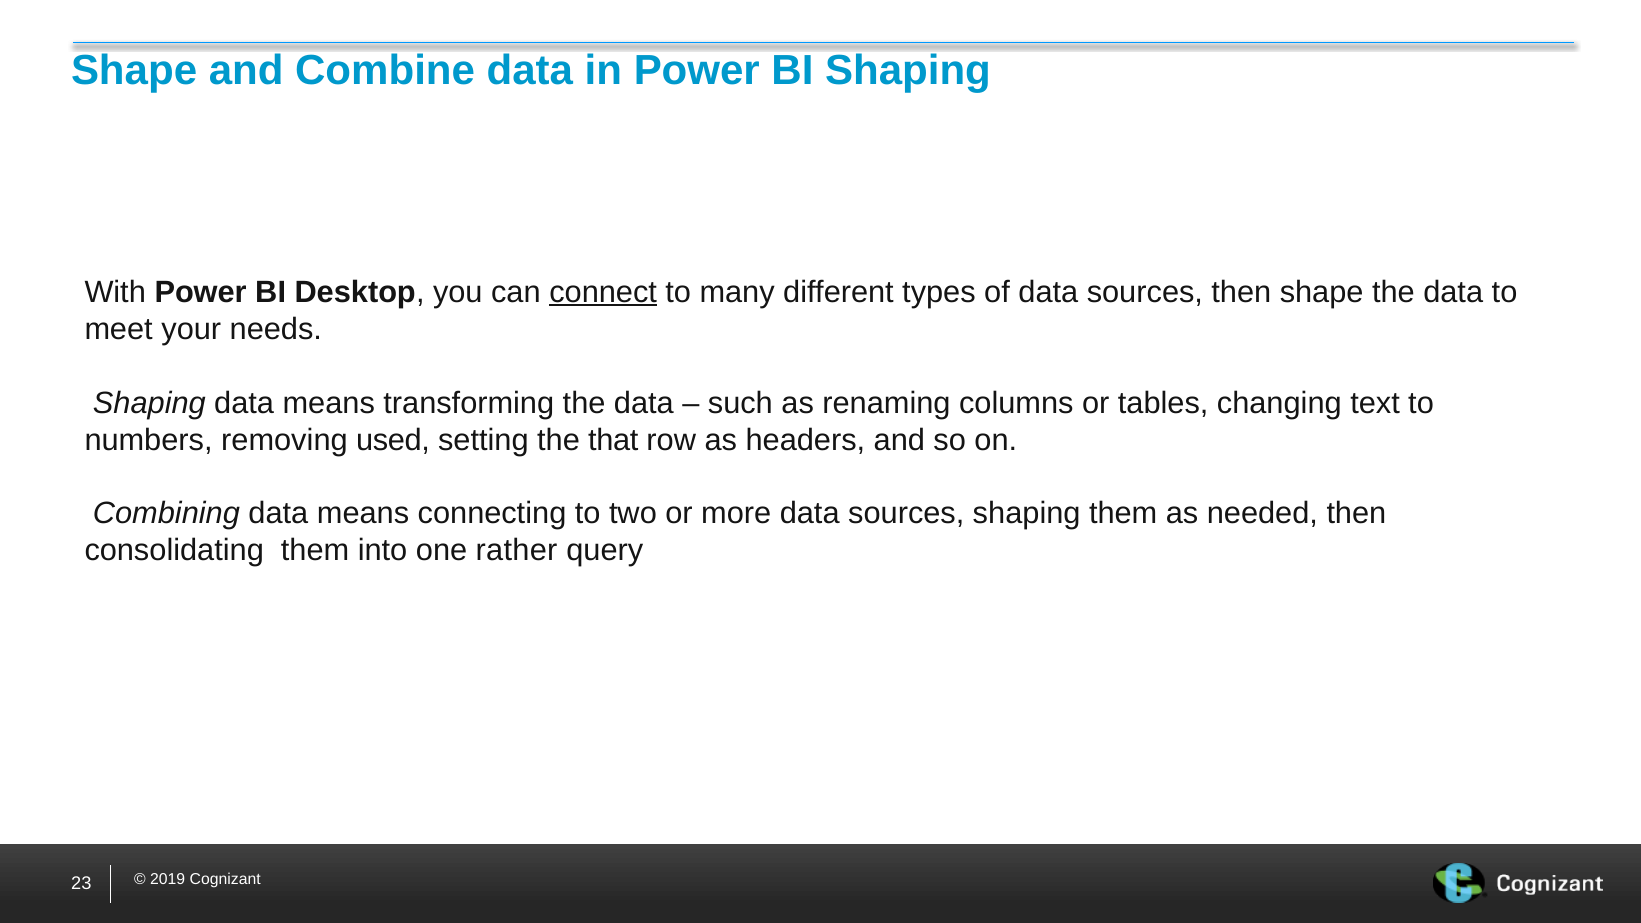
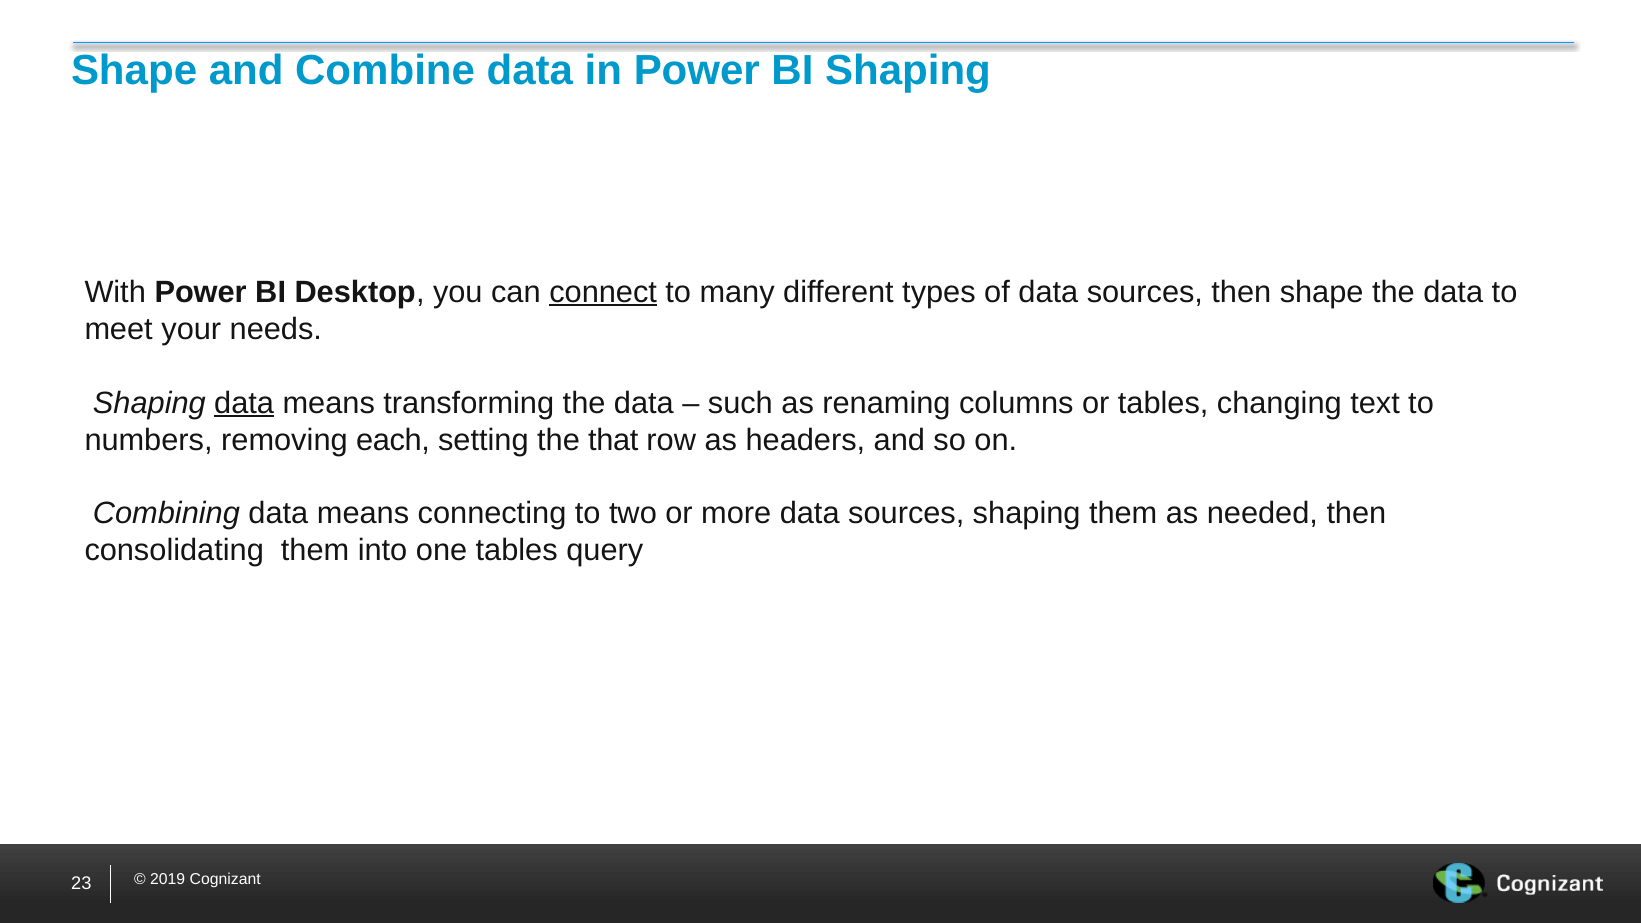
data at (244, 403) underline: none -> present
used: used -> each
one rather: rather -> tables
